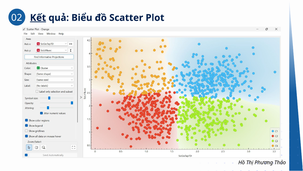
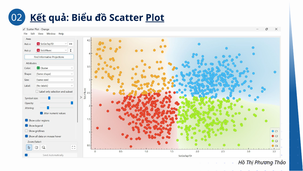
Plot underline: none -> present
